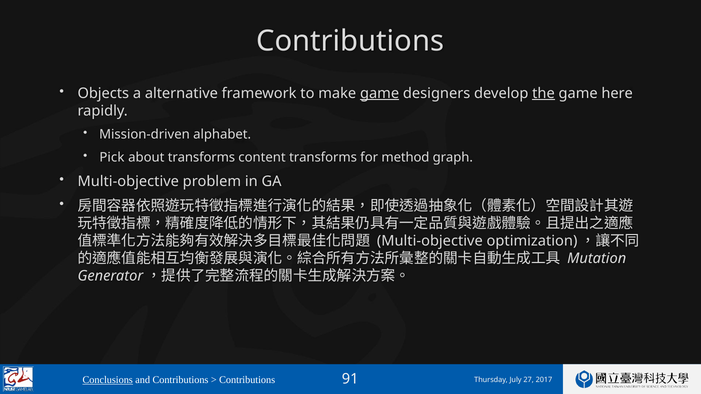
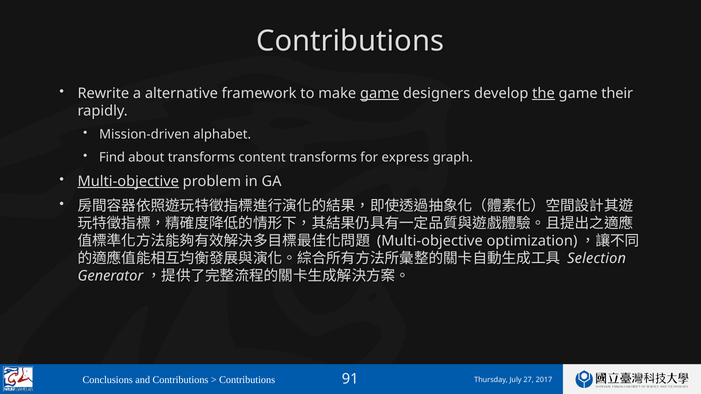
Objects: Objects -> Rewrite
here: here -> their
Pick: Pick -> Find
method: method -> express
Multi-objective at (128, 181) underline: none -> present
Mutation: Mutation -> Selection
Conclusions underline: present -> none
